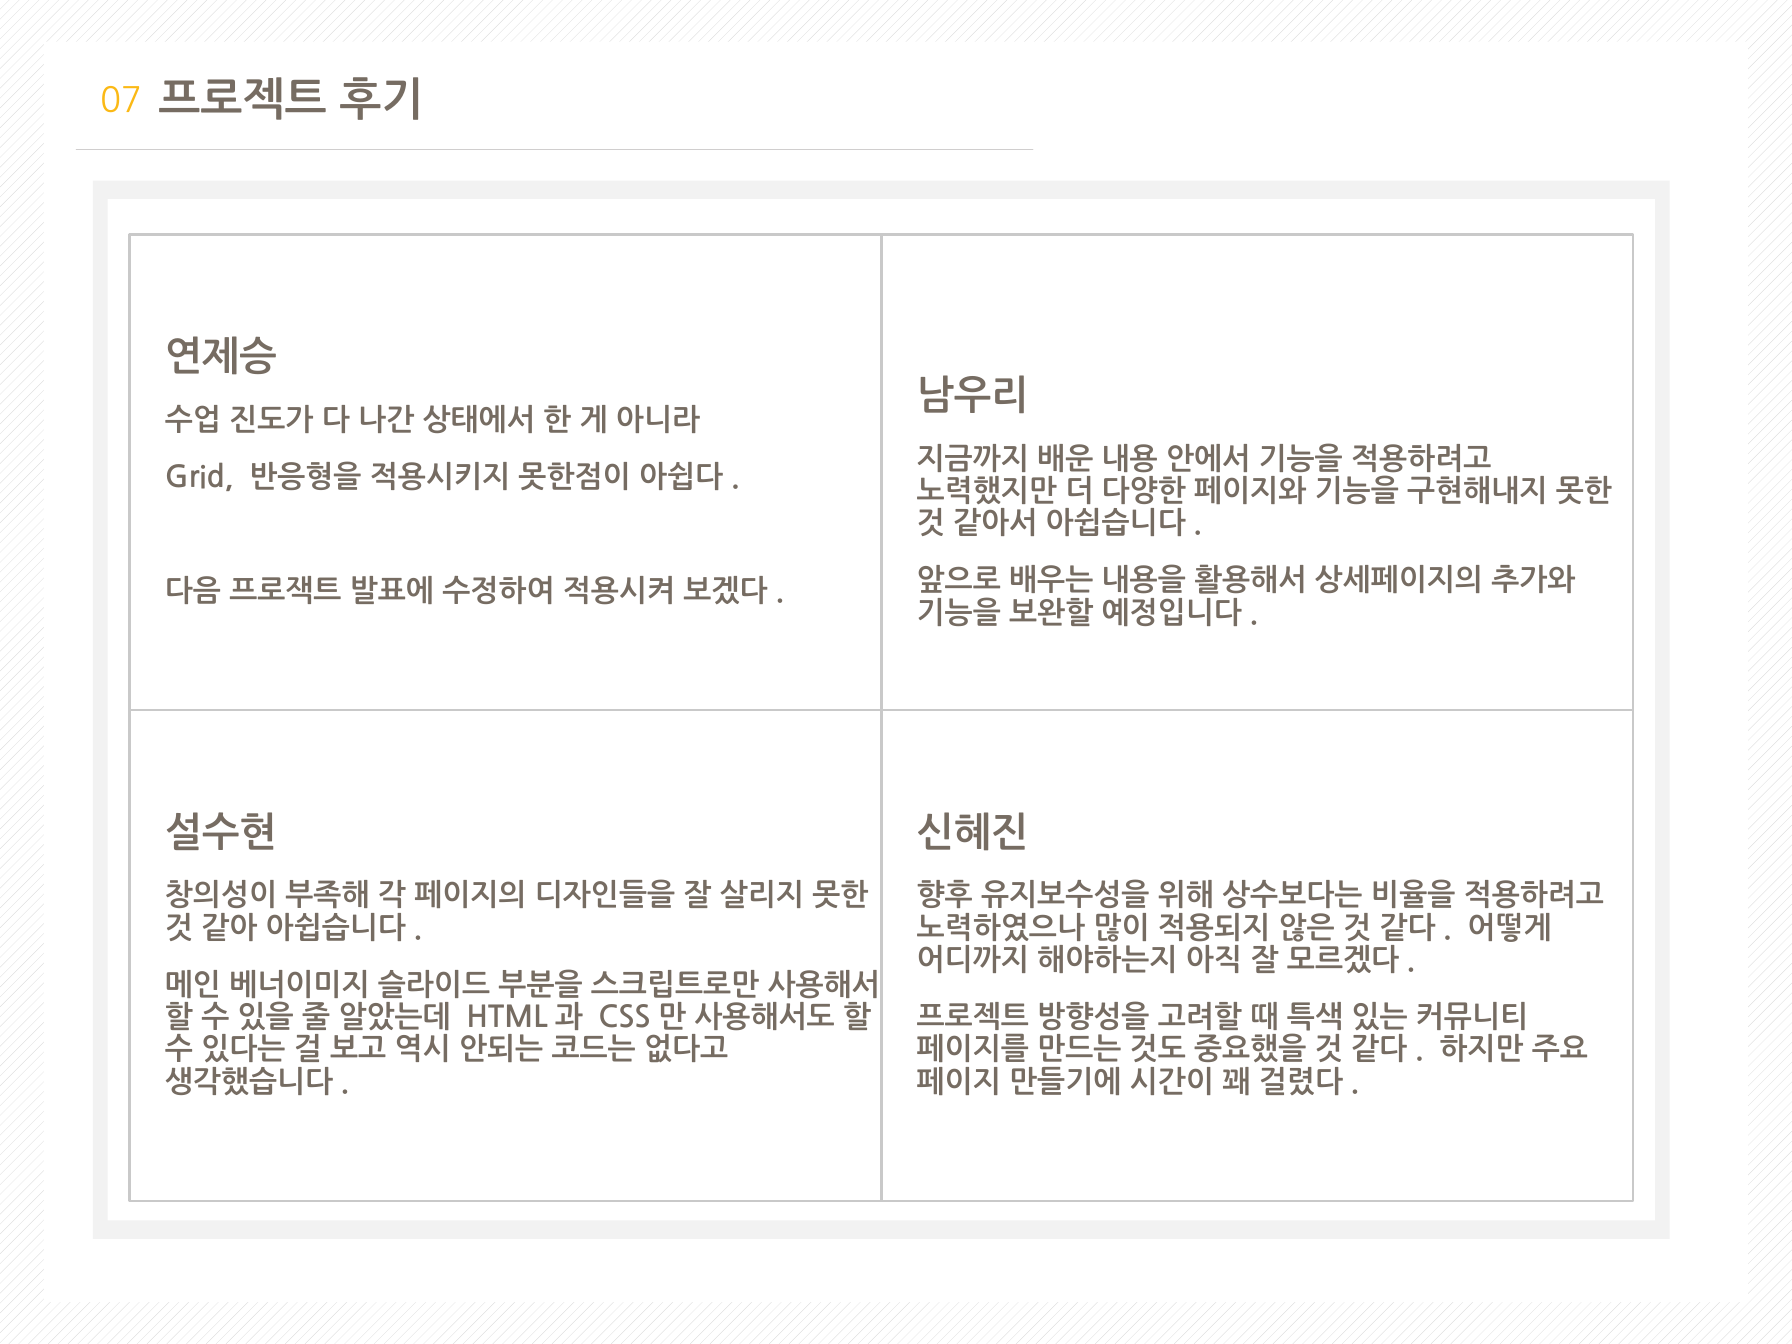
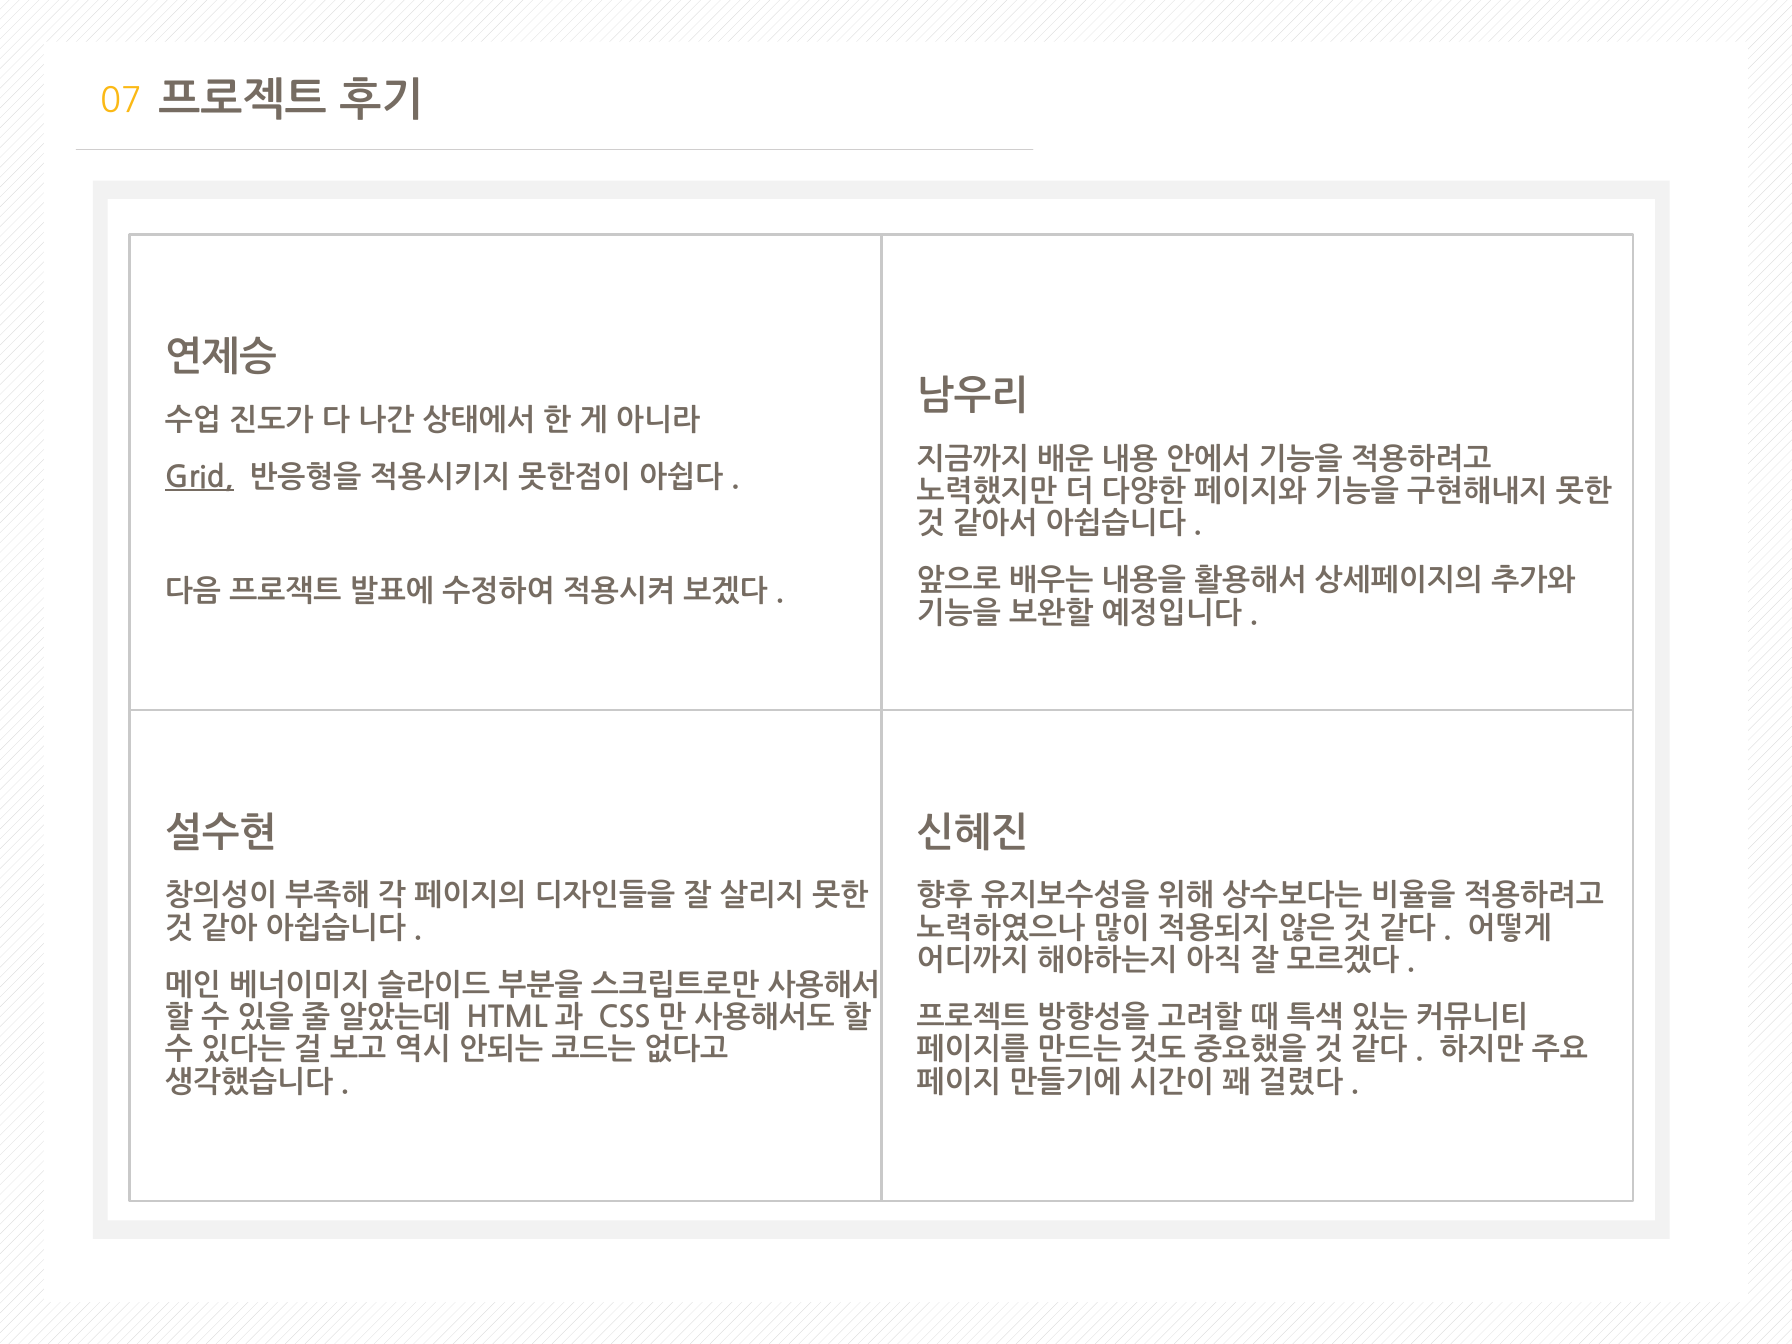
Grid underline: none -> present
